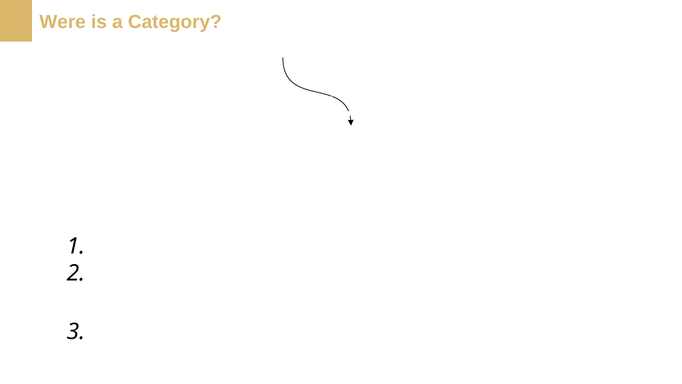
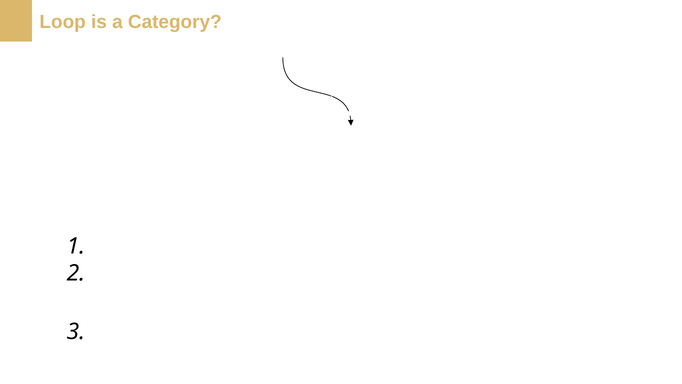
Were: Were -> Loop
